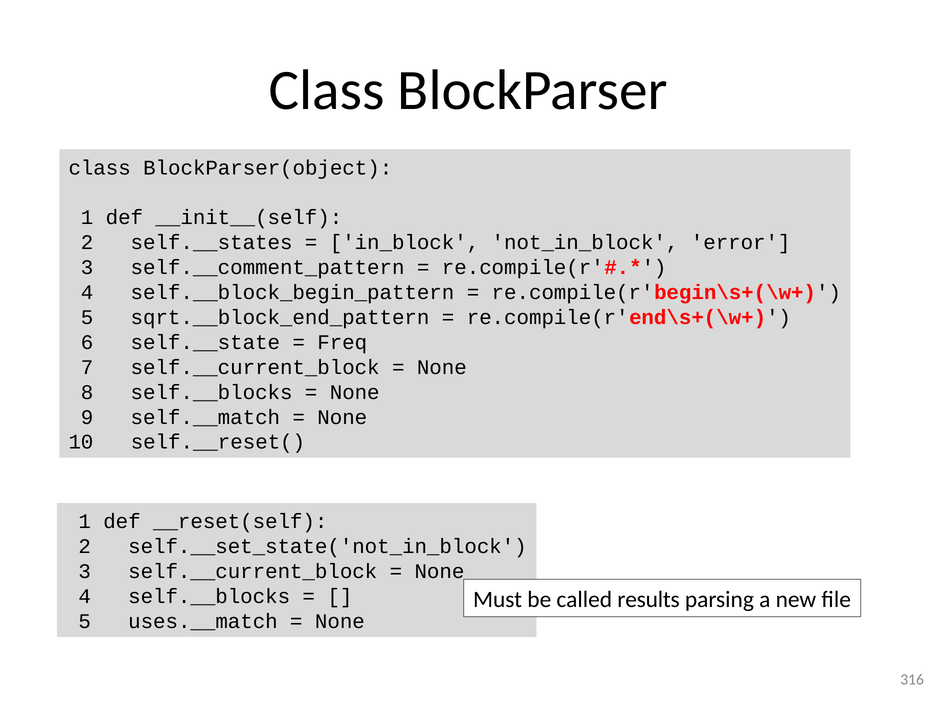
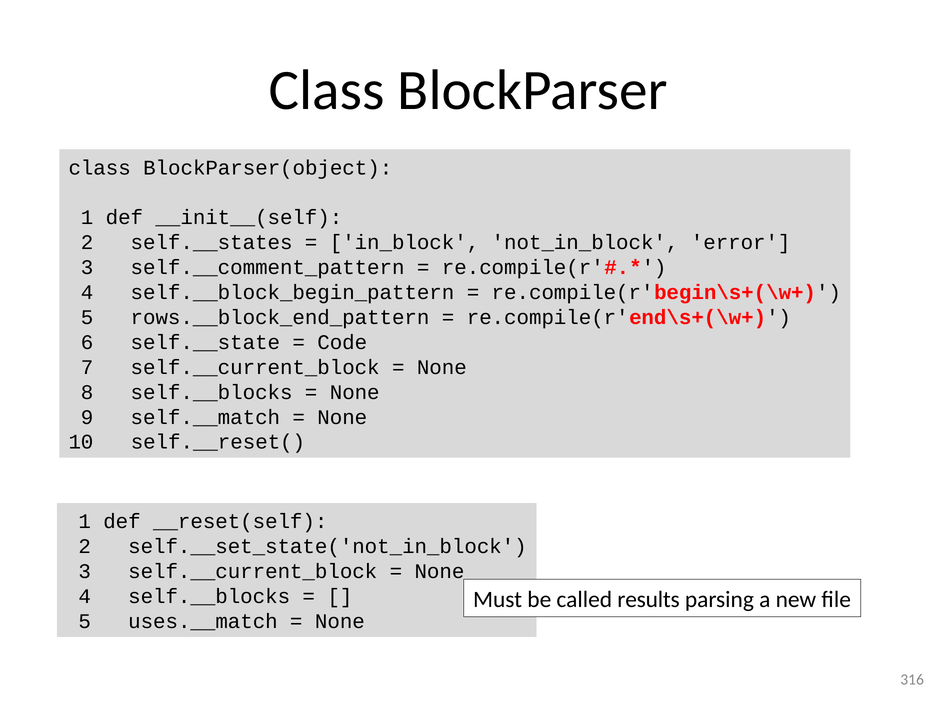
sqrt.__block_end_pattern: sqrt.__block_end_pattern -> rows.__block_end_pattern
Freq: Freq -> Code
